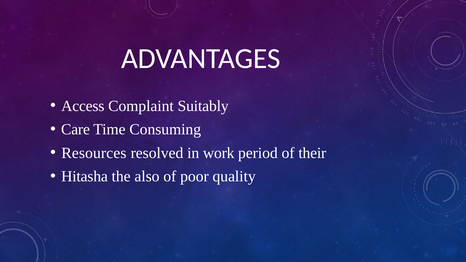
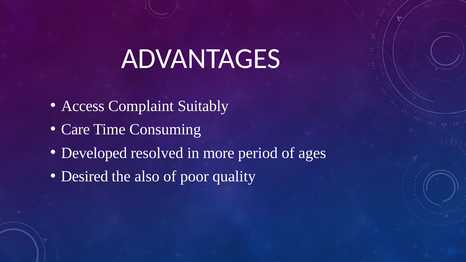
Resources: Resources -> Developed
work: work -> more
their: their -> ages
Hitasha: Hitasha -> Desired
